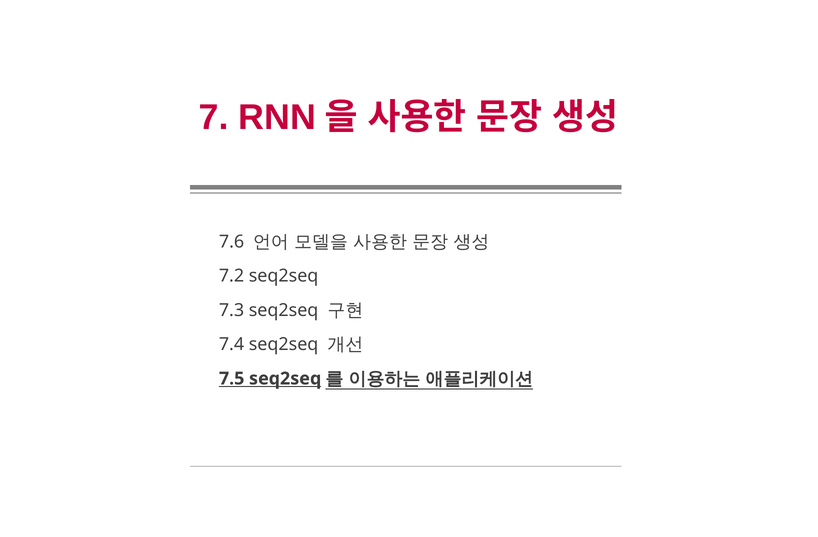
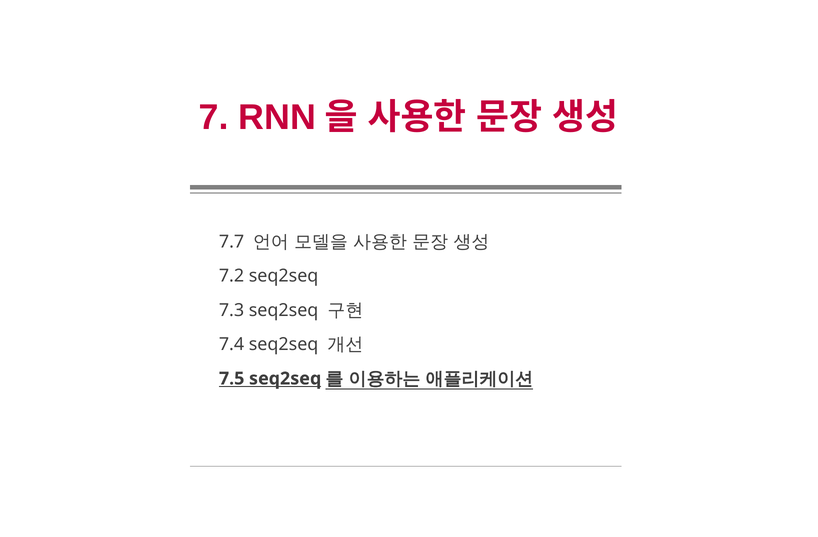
7.6: 7.6 -> 7.7
